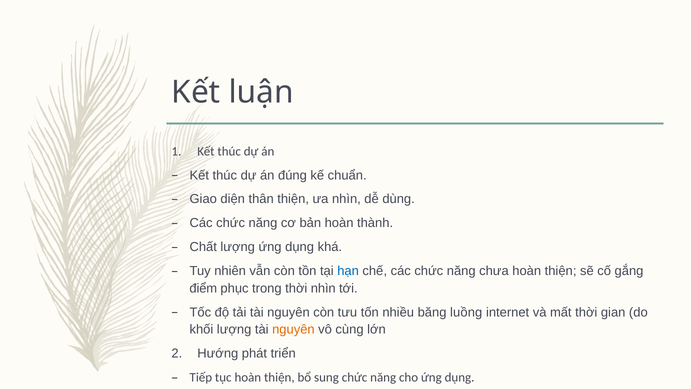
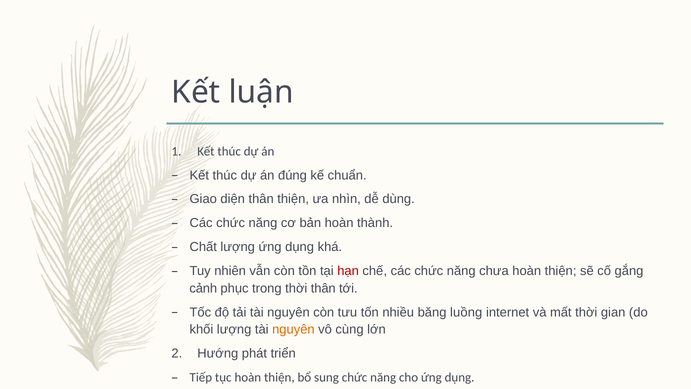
hạn colour: blue -> red
điểm: điểm -> cảnh
thời nhìn: nhìn -> thân
